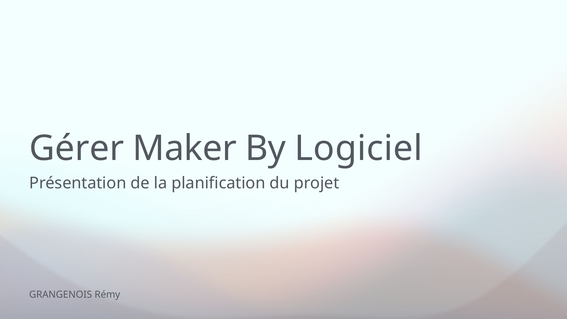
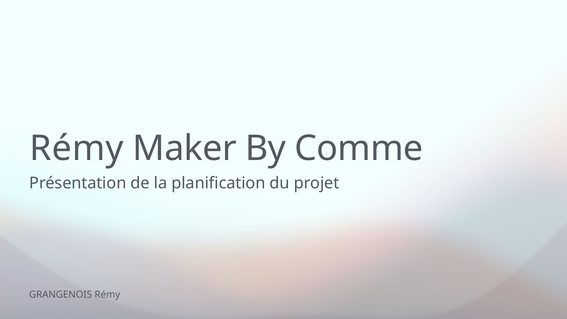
Gérer at (77, 148): Gérer -> Rémy
Logiciel: Logiciel -> Comme
